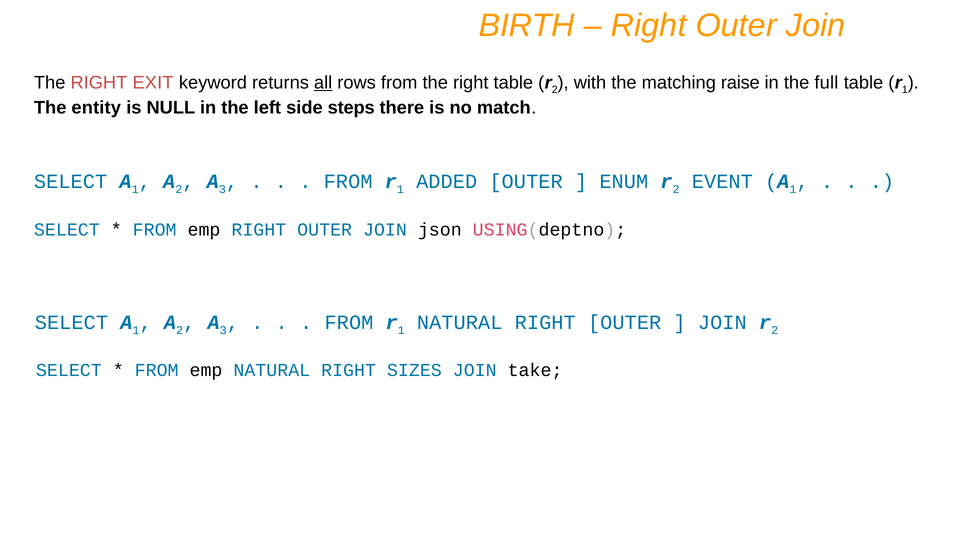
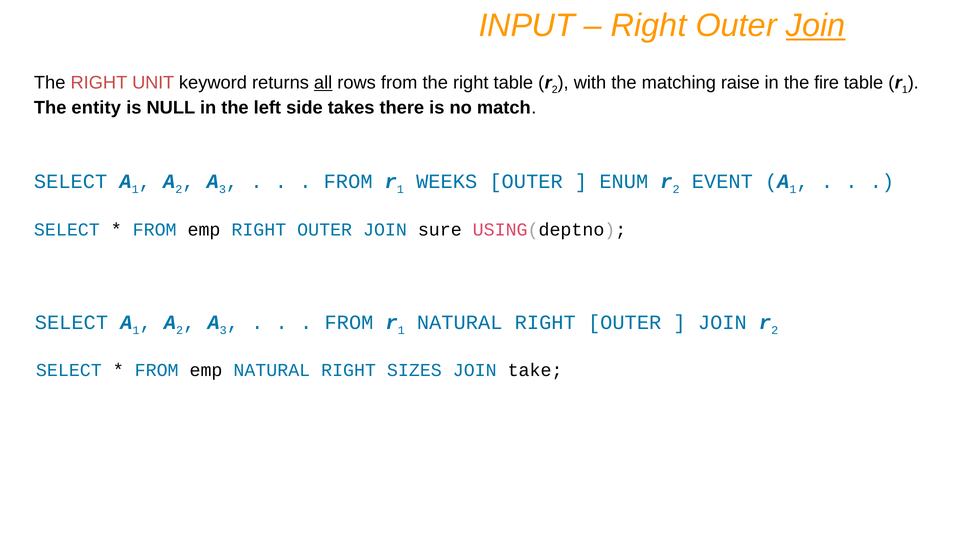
BIRTH: BIRTH -> INPUT
Join at (816, 25) underline: none -> present
EXIT: EXIT -> UNIT
full: full -> fire
steps: steps -> takes
ADDED: ADDED -> WEEKS
json: json -> sure
